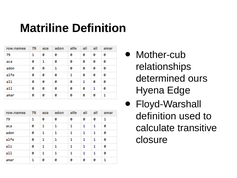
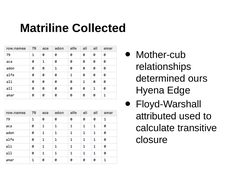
Matriline Definition: Definition -> Collected
definition at (156, 116): definition -> attributed
